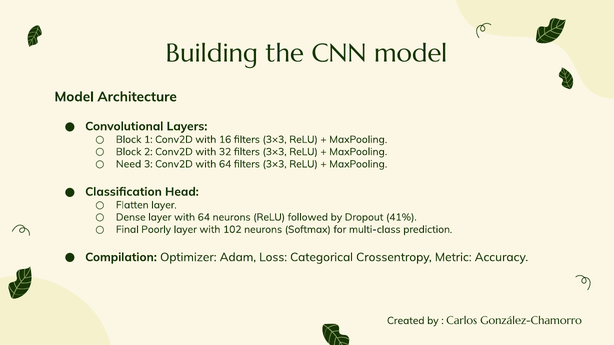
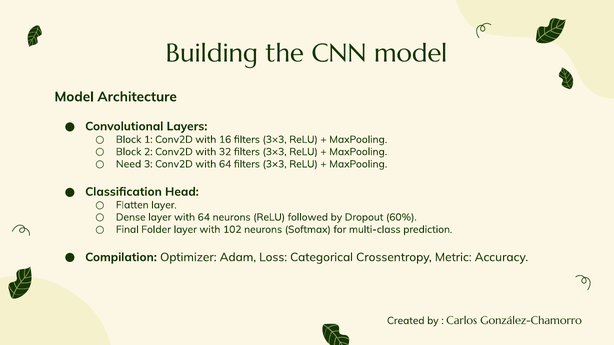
41%: 41% -> 60%
Poorly: Poorly -> Folder
